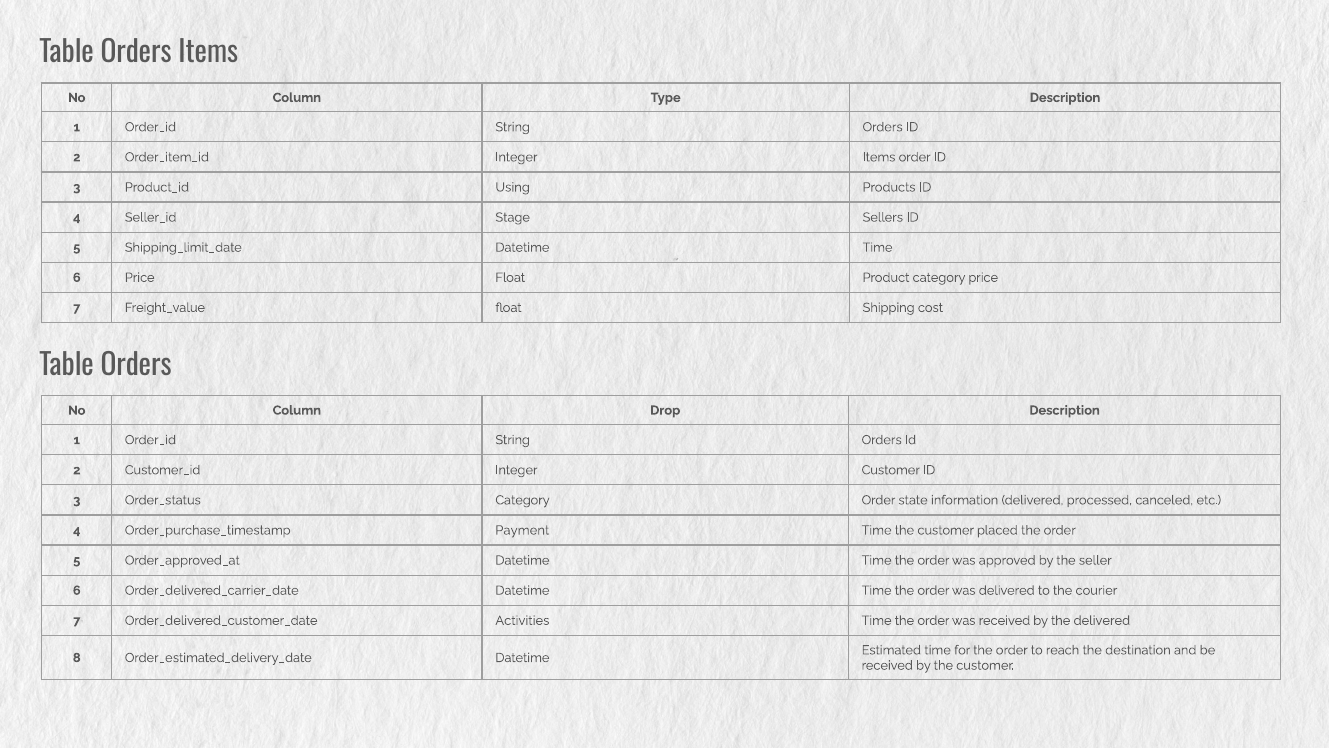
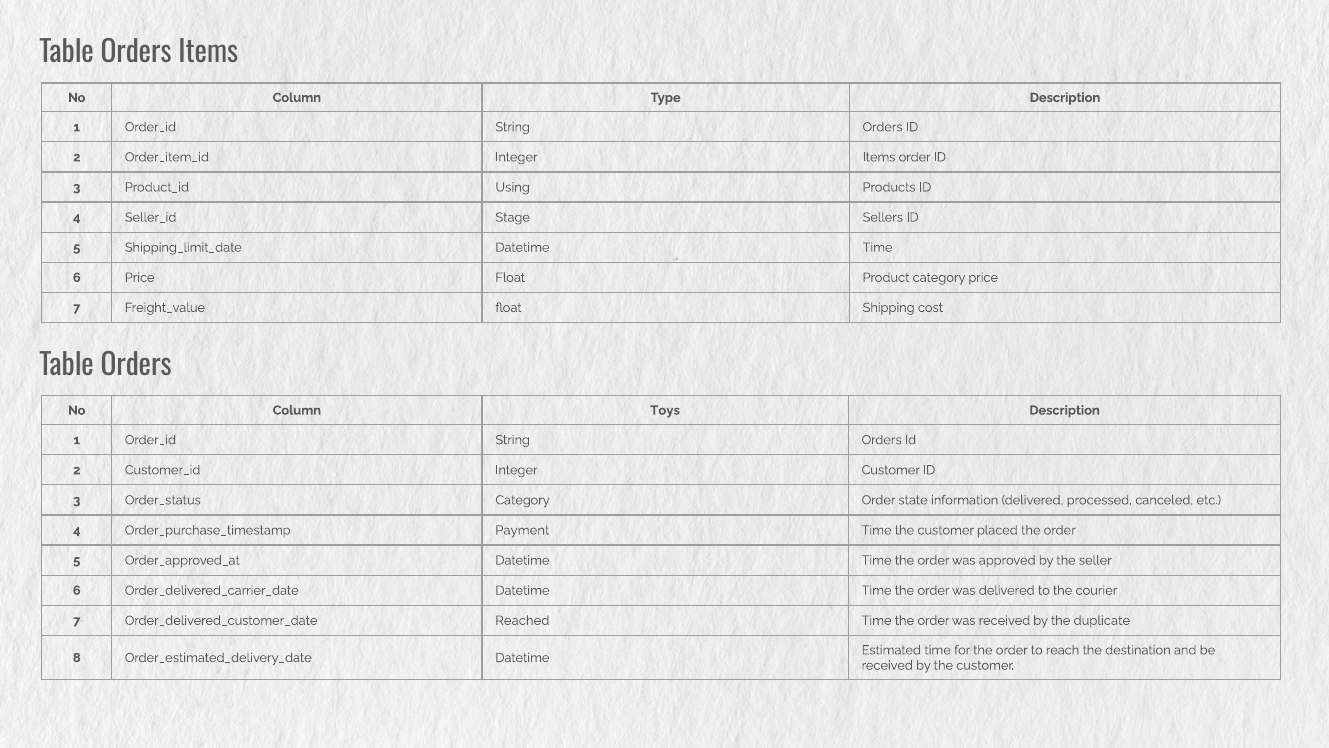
Drop: Drop -> Toys
Activities: Activities -> Reached
the delivered: delivered -> duplicate
